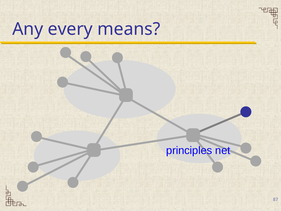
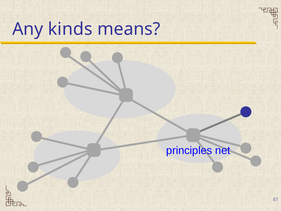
every: every -> kinds
